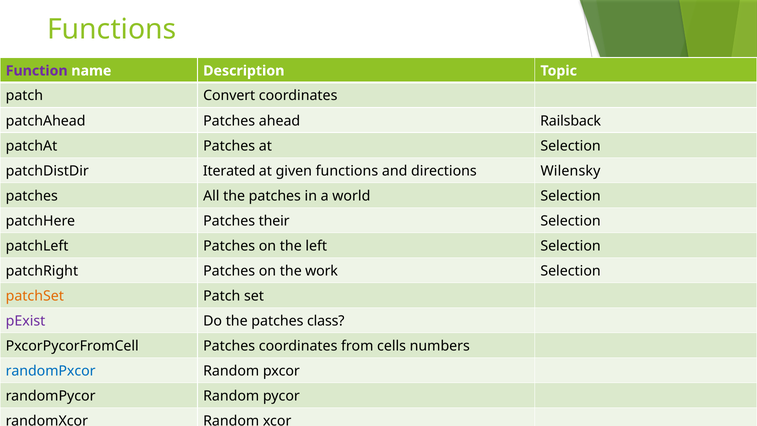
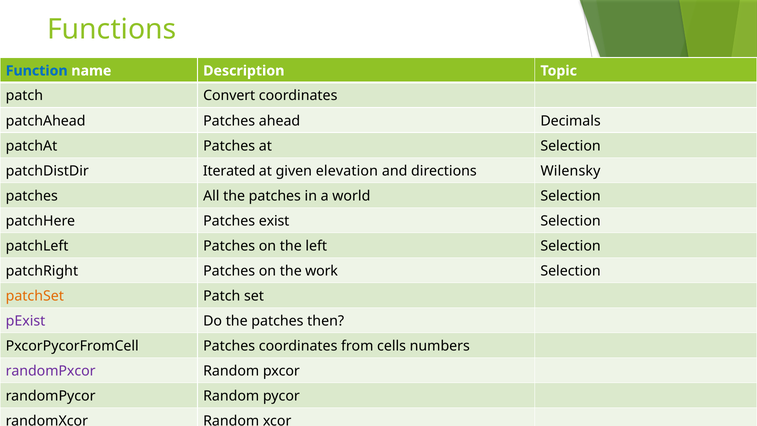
Function colour: purple -> blue
Railsback: Railsback -> Decimals
given functions: functions -> elevation
their: their -> exist
class: class -> then
randomPxcor colour: blue -> purple
